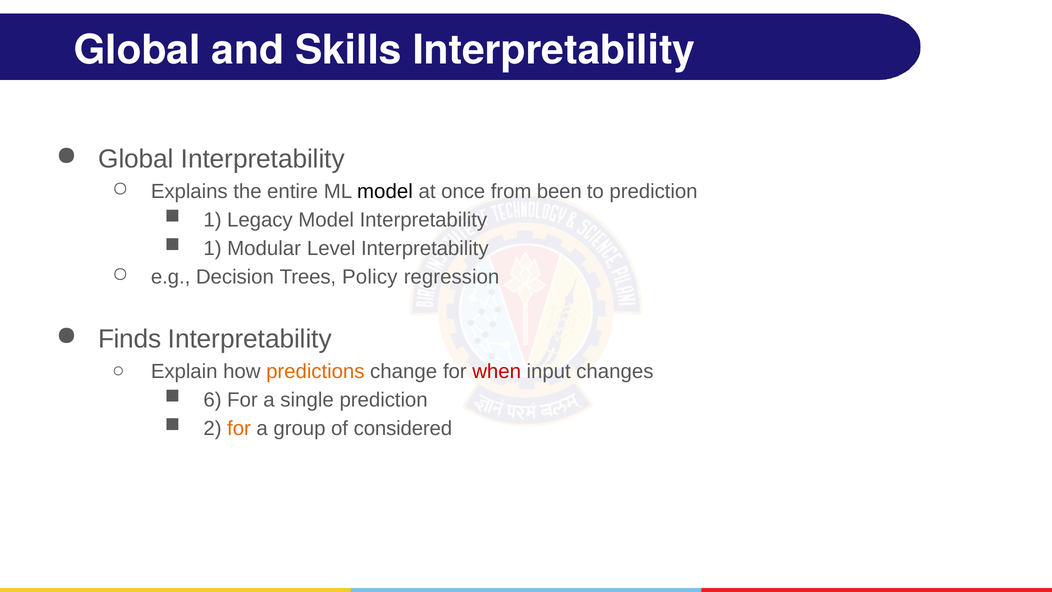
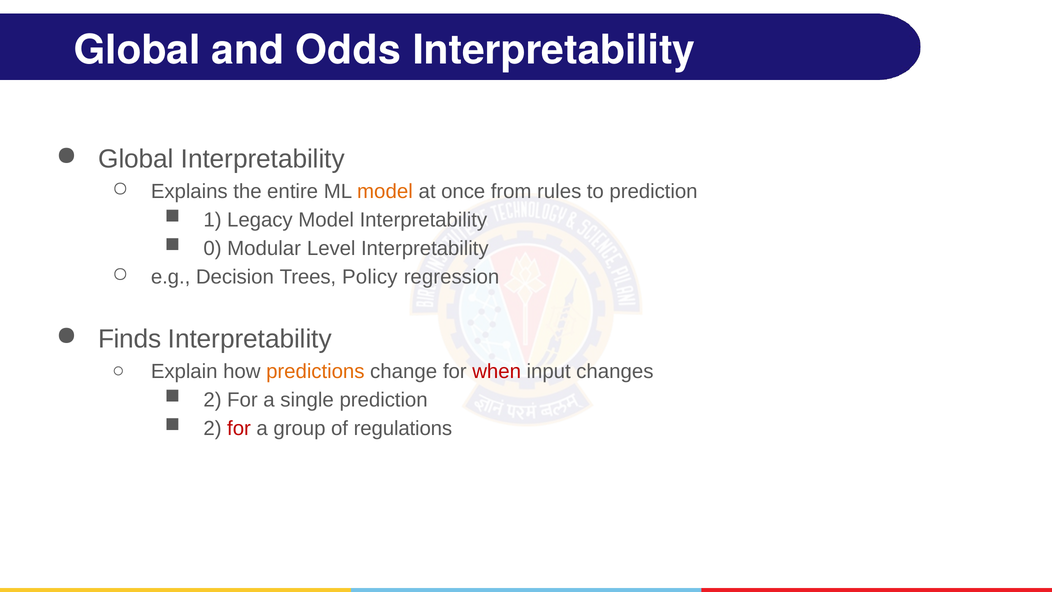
Skills: Skills -> Odds
model at (385, 191) colour: black -> orange
been: been -> rules
1 at (213, 248): 1 -> 0
6 at (213, 400): 6 -> 2
for at (239, 428) colour: orange -> red
considered: considered -> regulations
